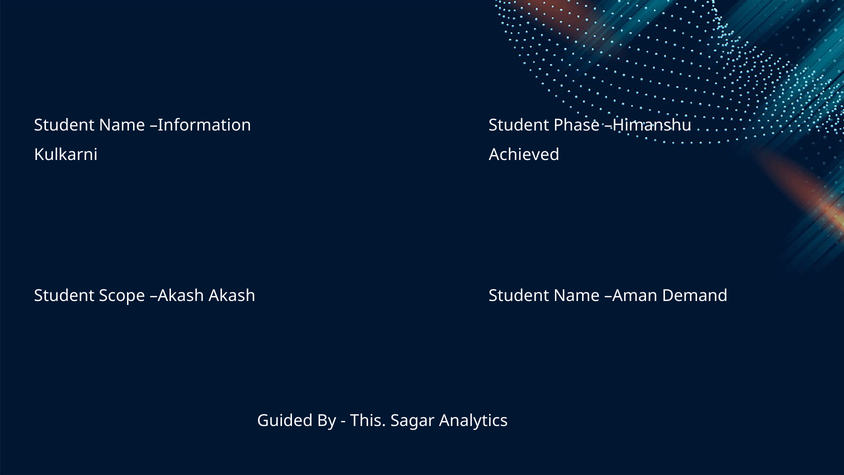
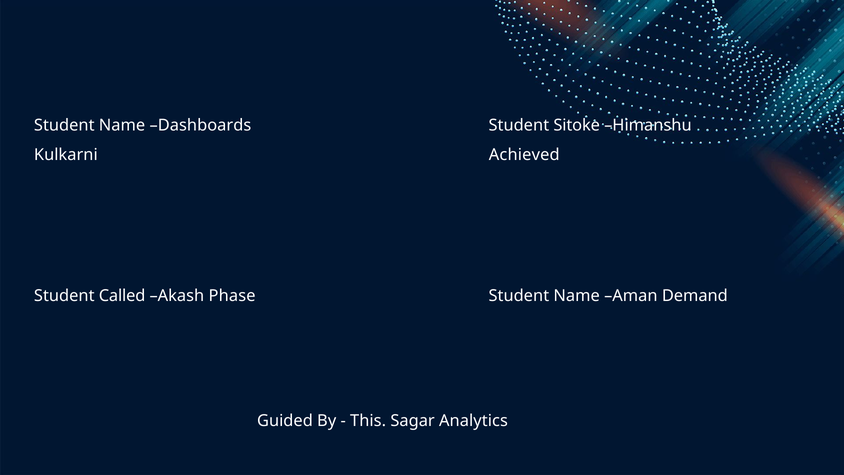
Information: Information -> Dashboards
Phase: Phase -> Sitoke
Scope: Scope -> Called
Akash Akash: Akash -> Phase
